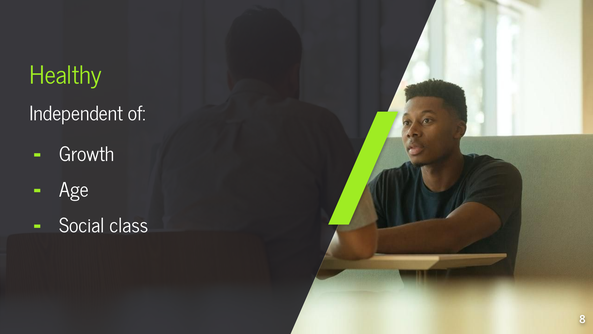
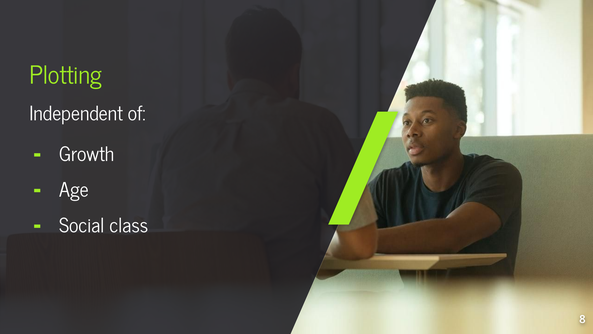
Healthy: Healthy -> Plotting
